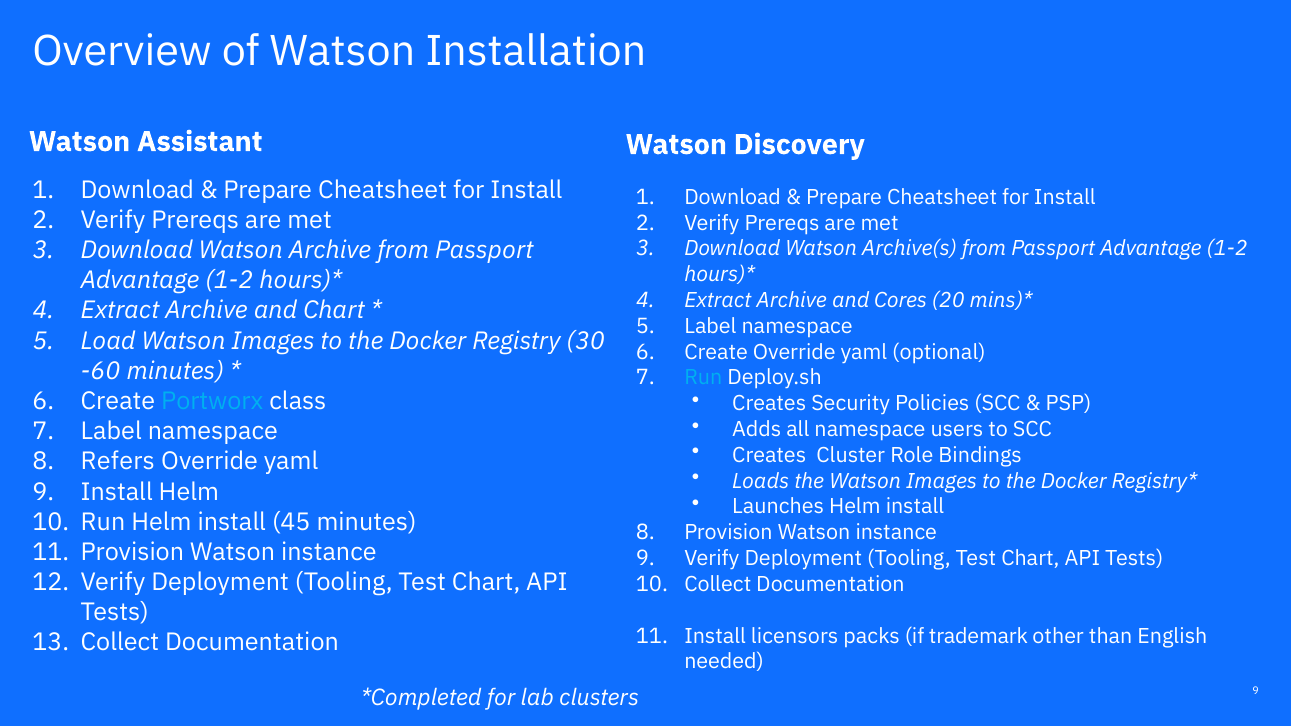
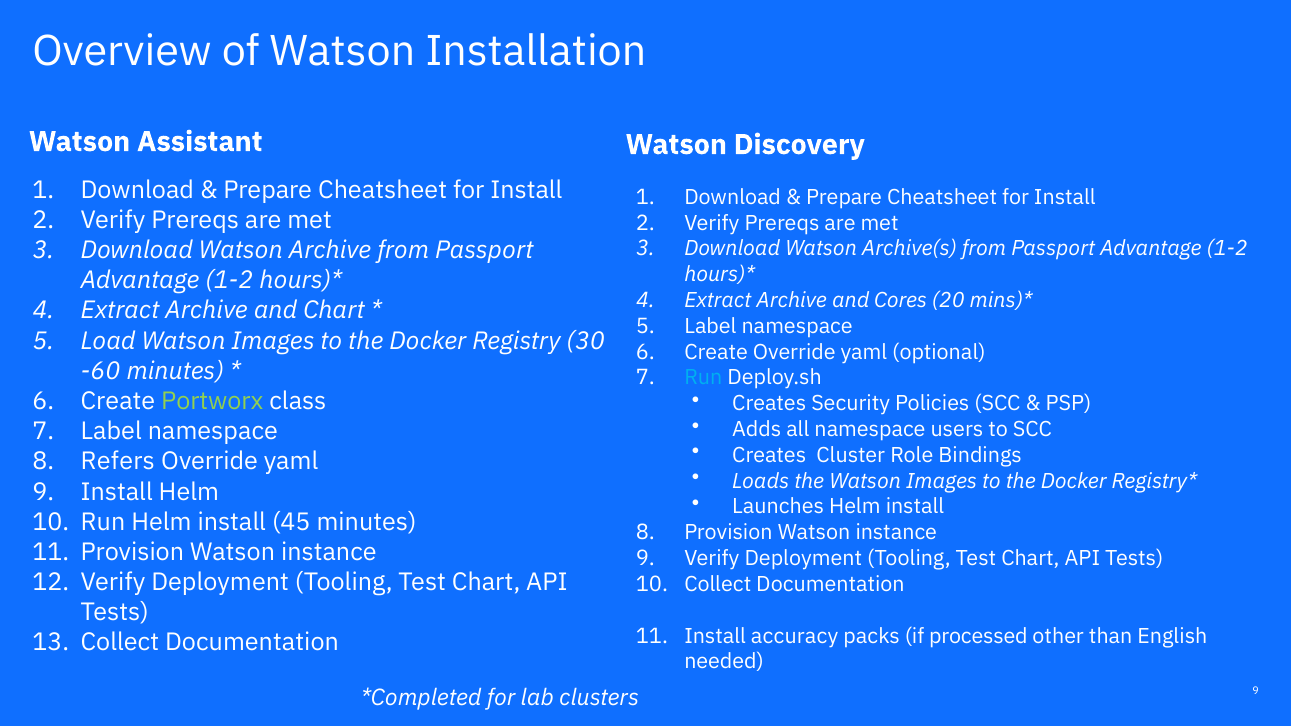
Portworx colour: light blue -> light green
licensors: licensors -> accuracy
trademark: trademark -> processed
